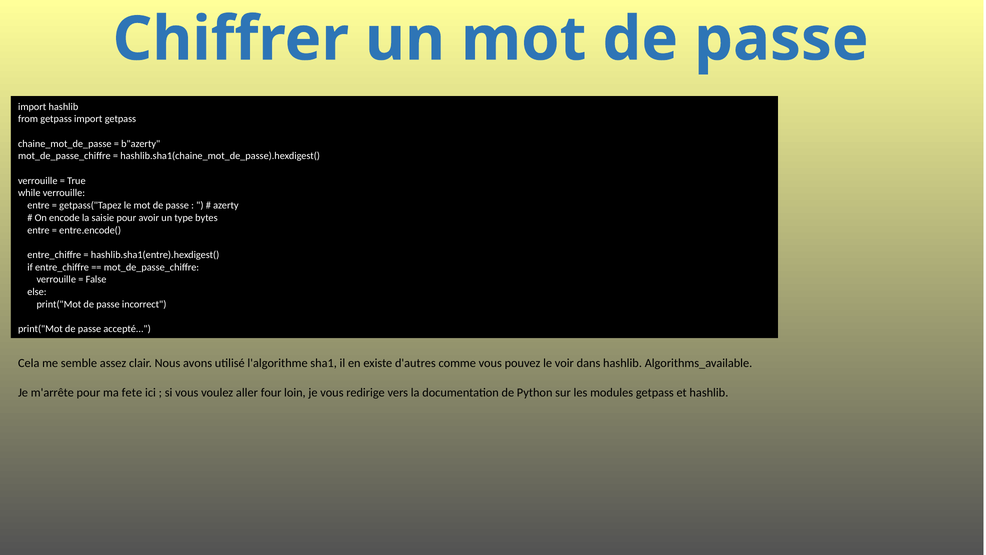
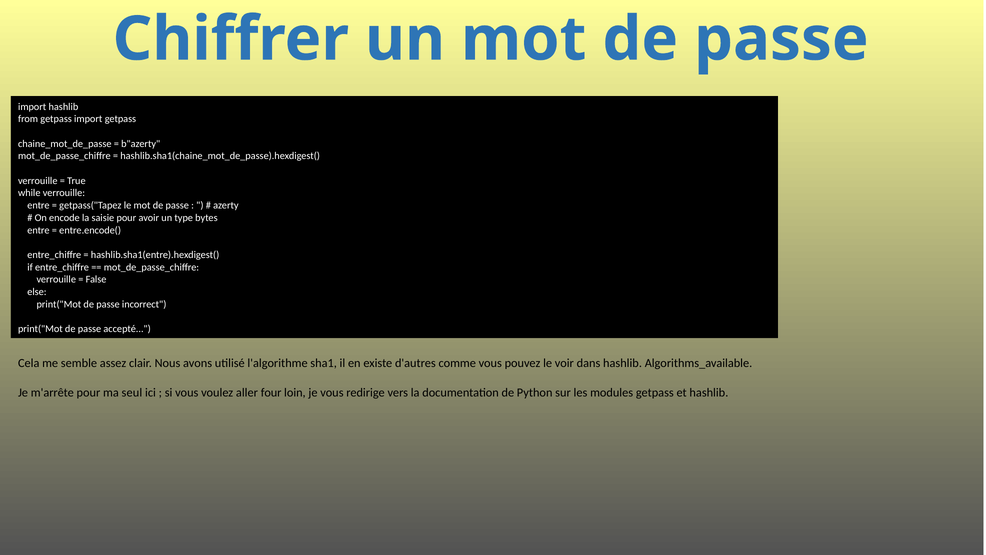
fete: fete -> seul
